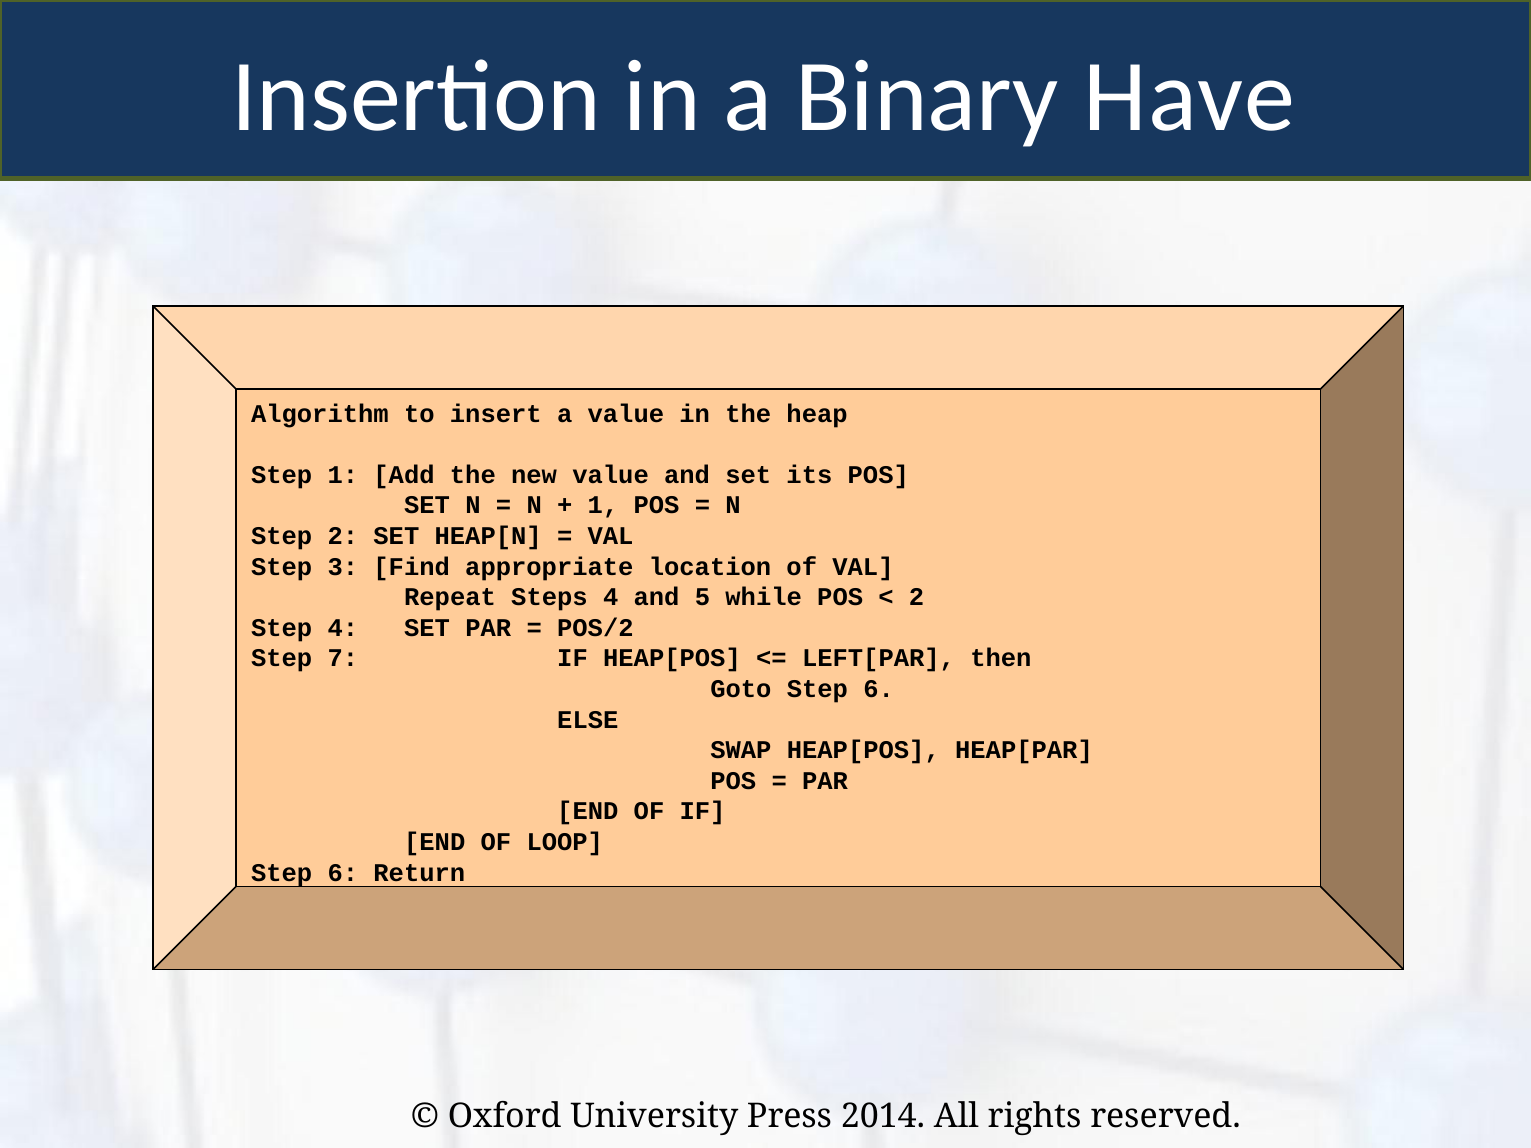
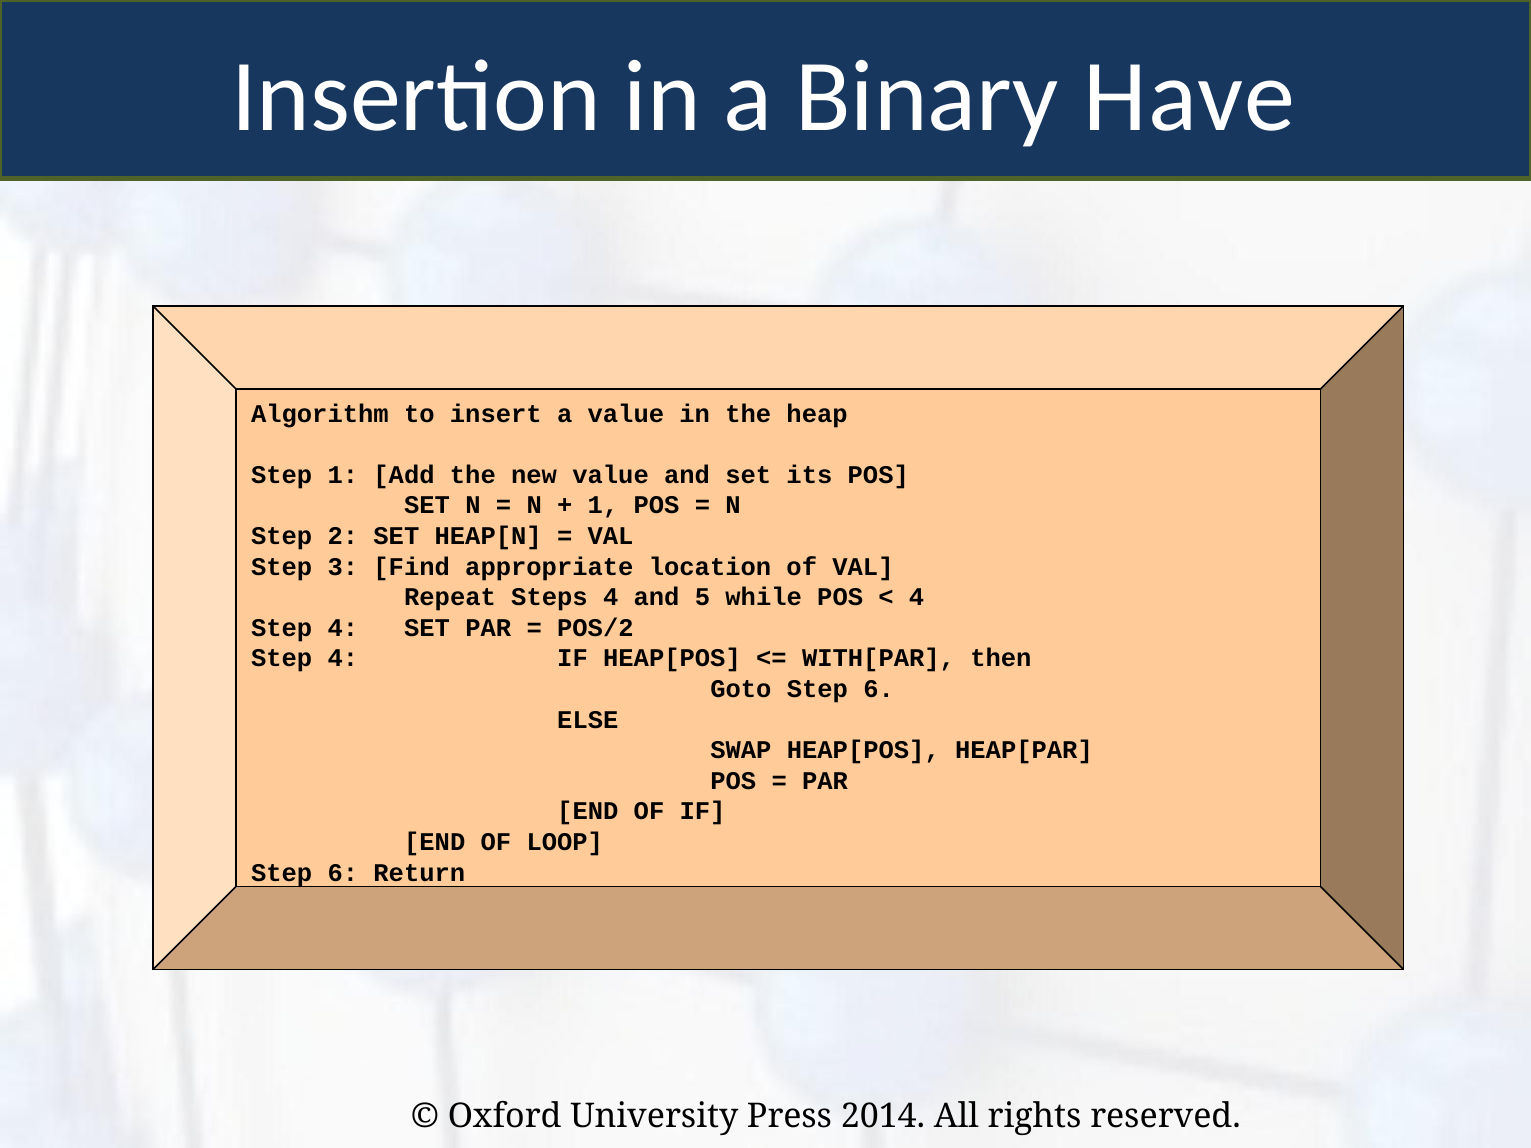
2 at (917, 597): 2 -> 4
7 at (343, 659): 7 -> 4
LEFT[PAR: LEFT[PAR -> WITH[PAR
